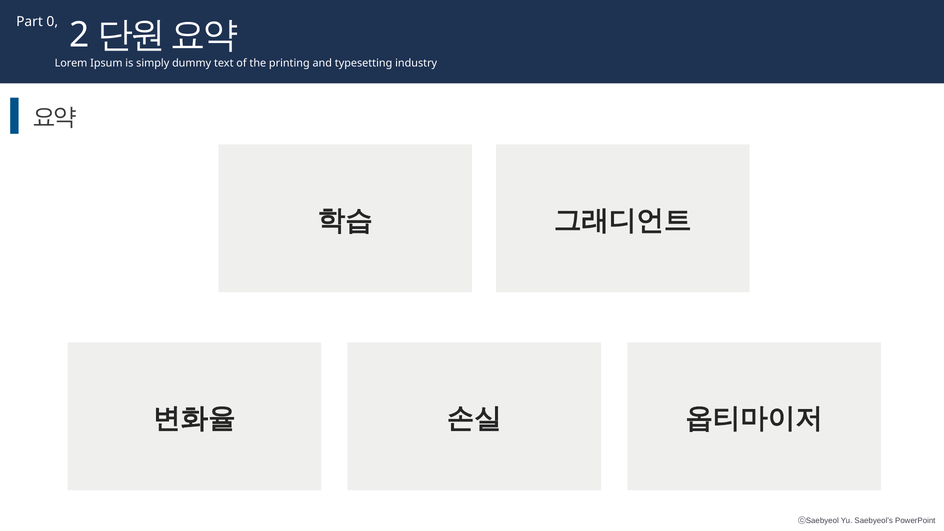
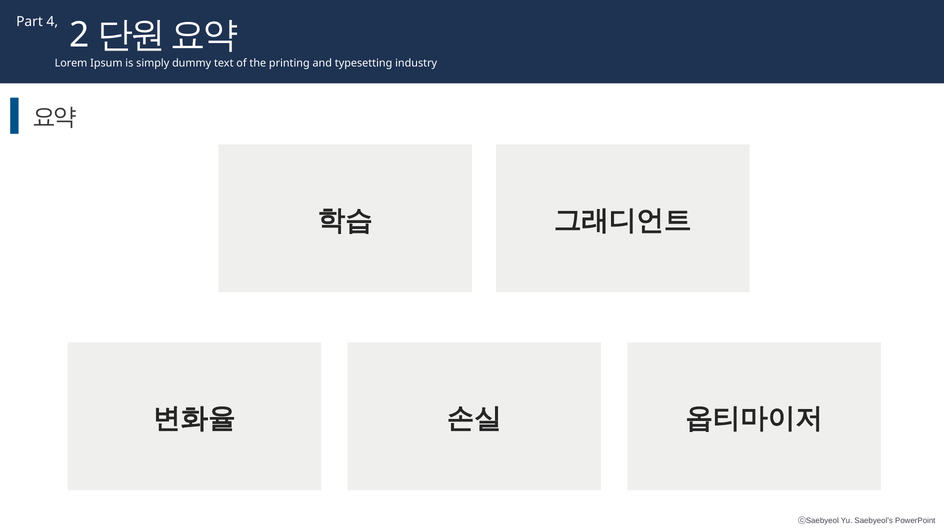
0: 0 -> 4
